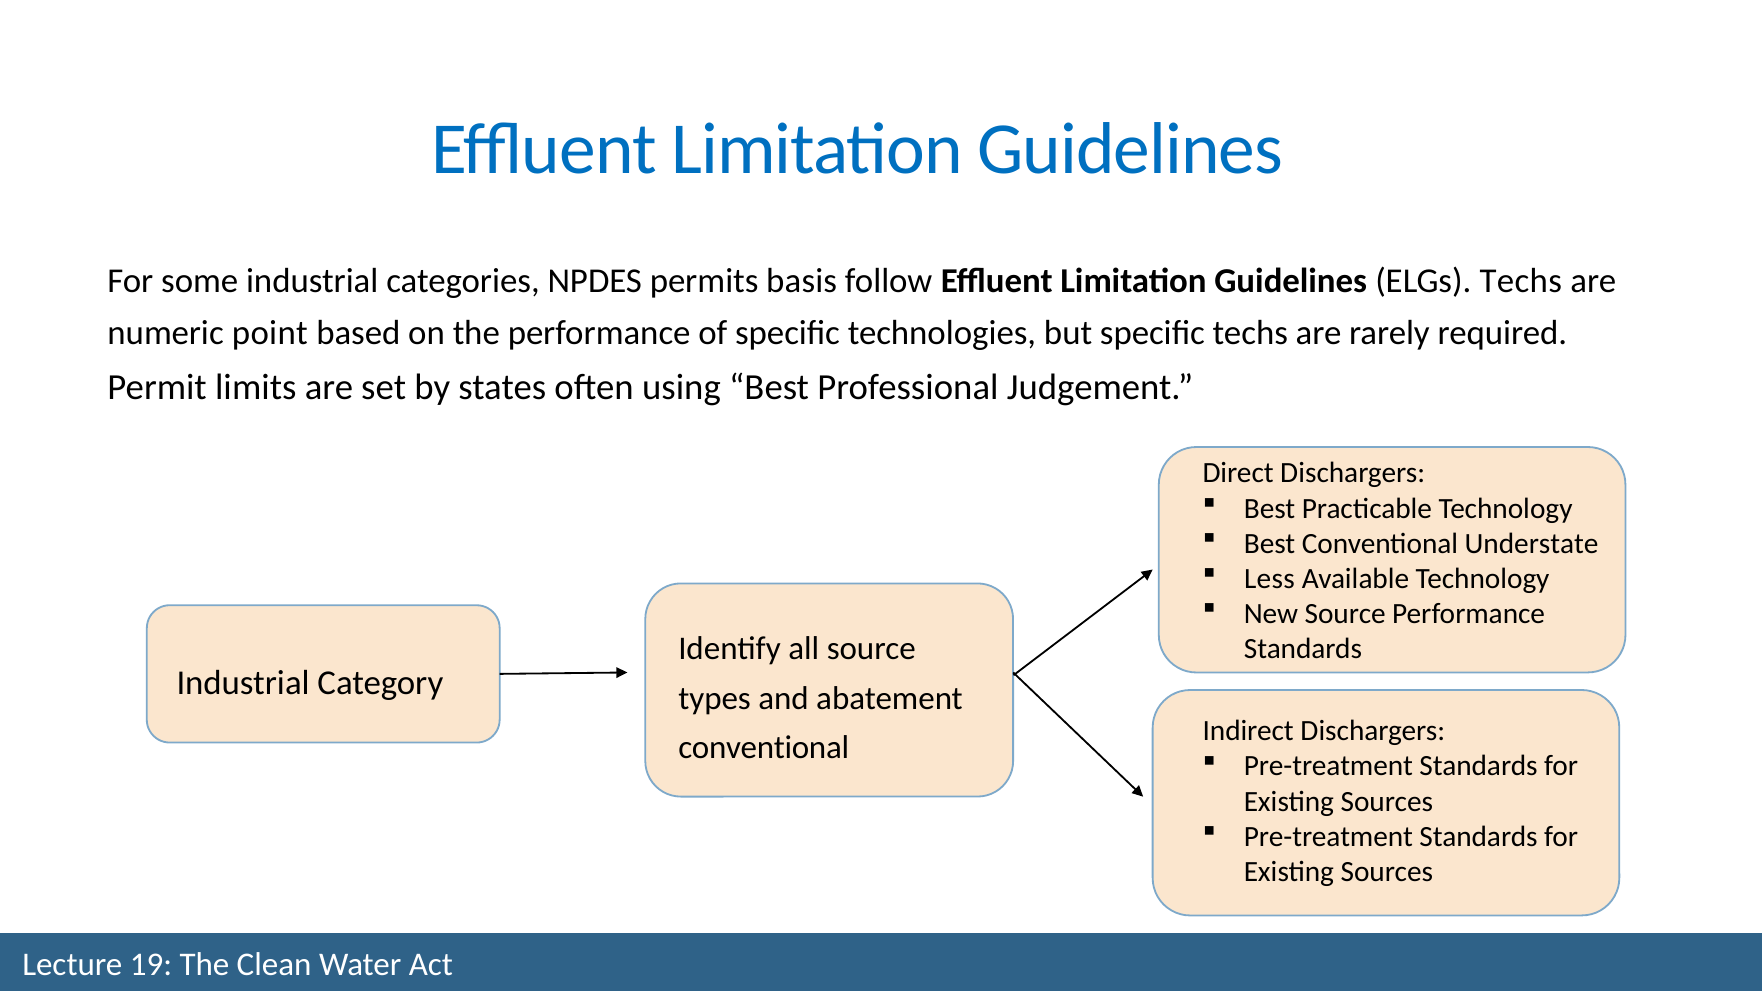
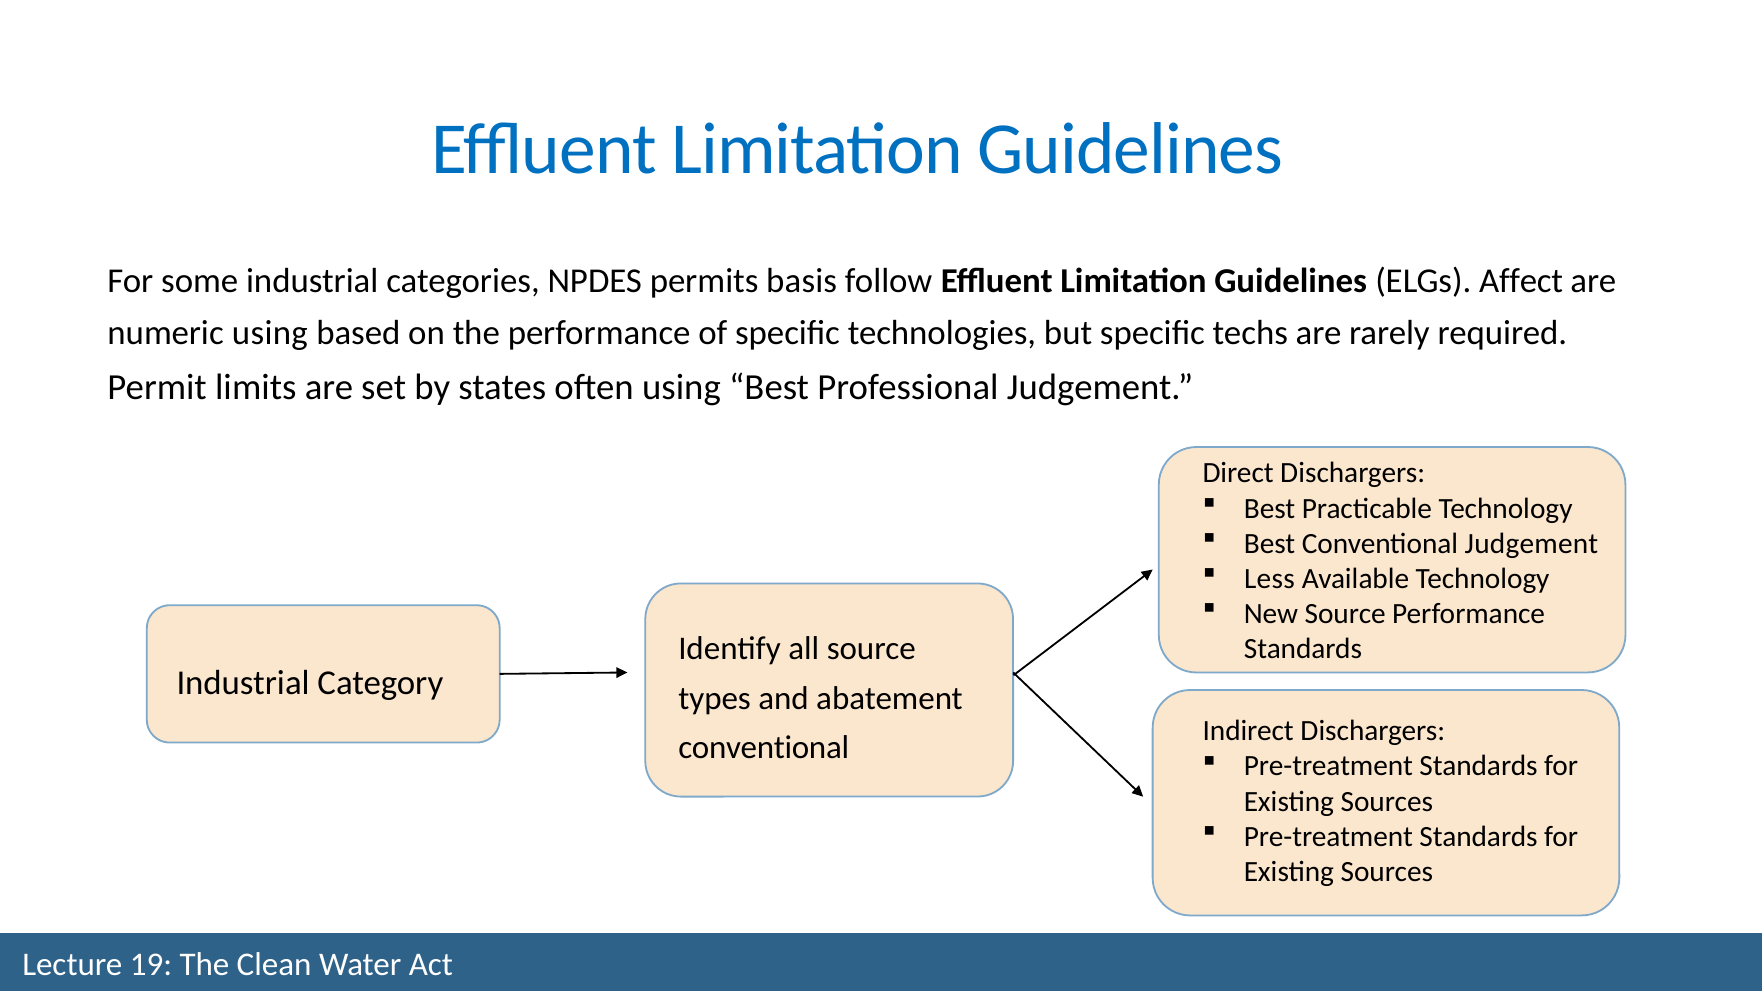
ELGs Techs: Techs -> Affect
numeric point: point -> using
Conventional Understate: Understate -> Judgement
